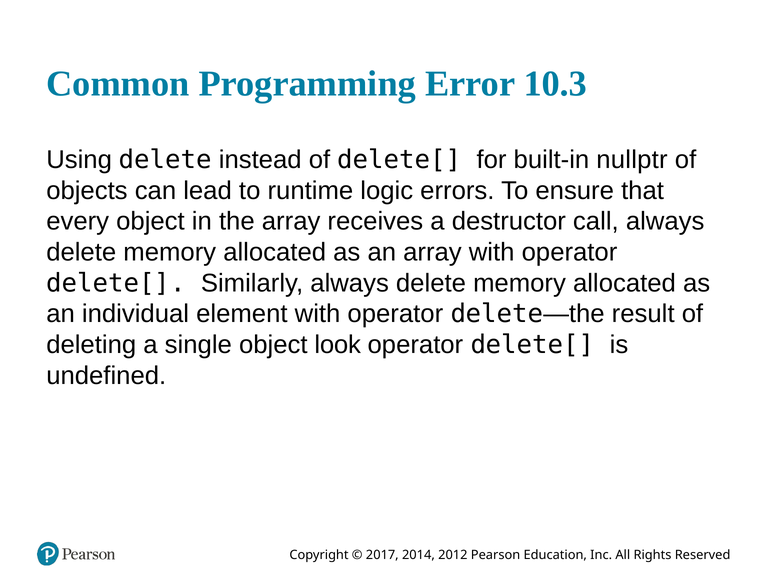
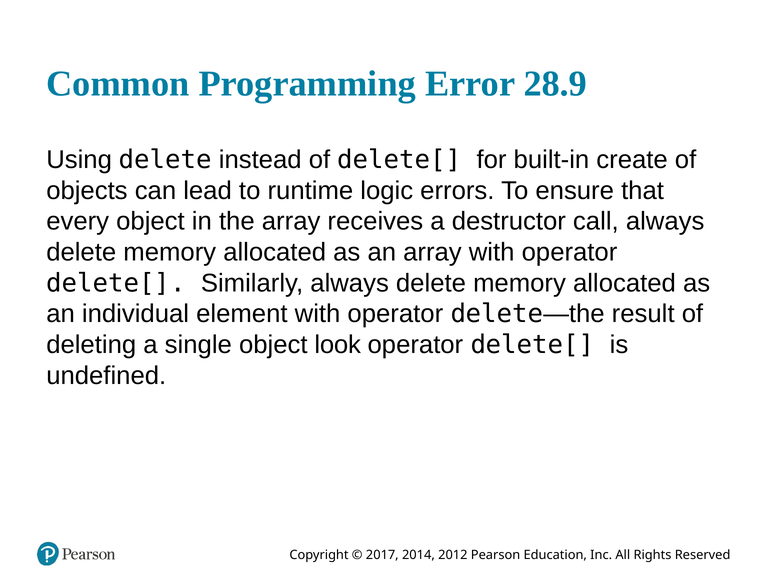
10.3: 10.3 -> 28.9
nullptr: nullptr -> create
